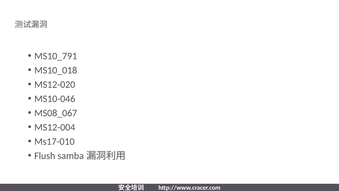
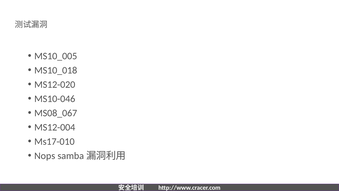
MS10_791: MS10_791 -> MS10_005
Flush: Flush -> Nops
